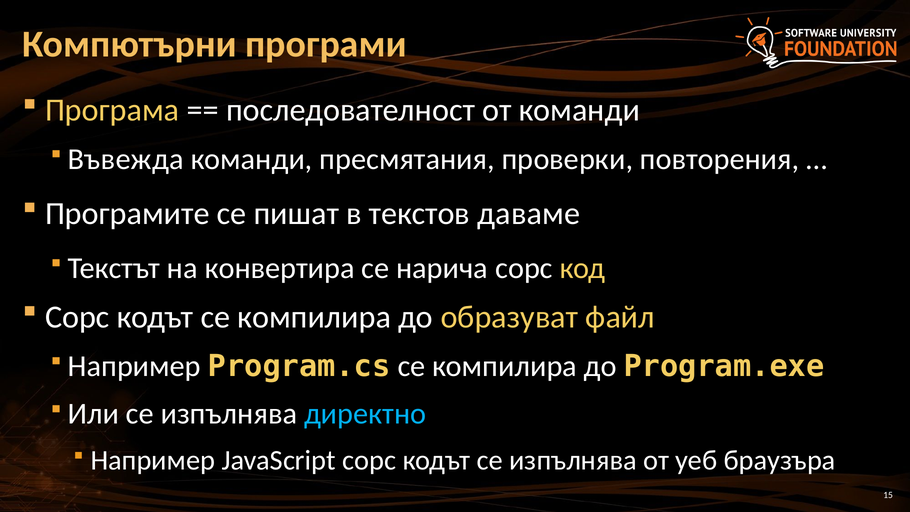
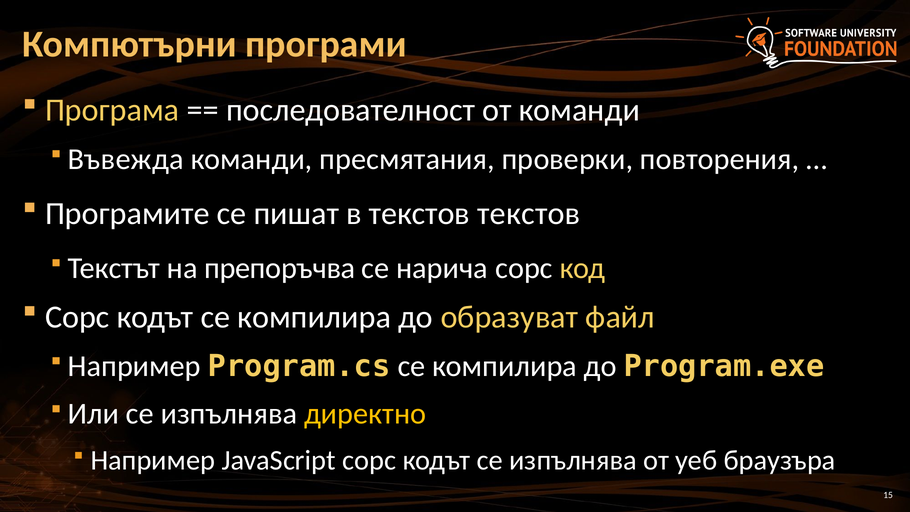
текстов даваме: даваме -> текстов
конвертира: конвертира -> препоръчва
директно colour: light blue -> yellow
